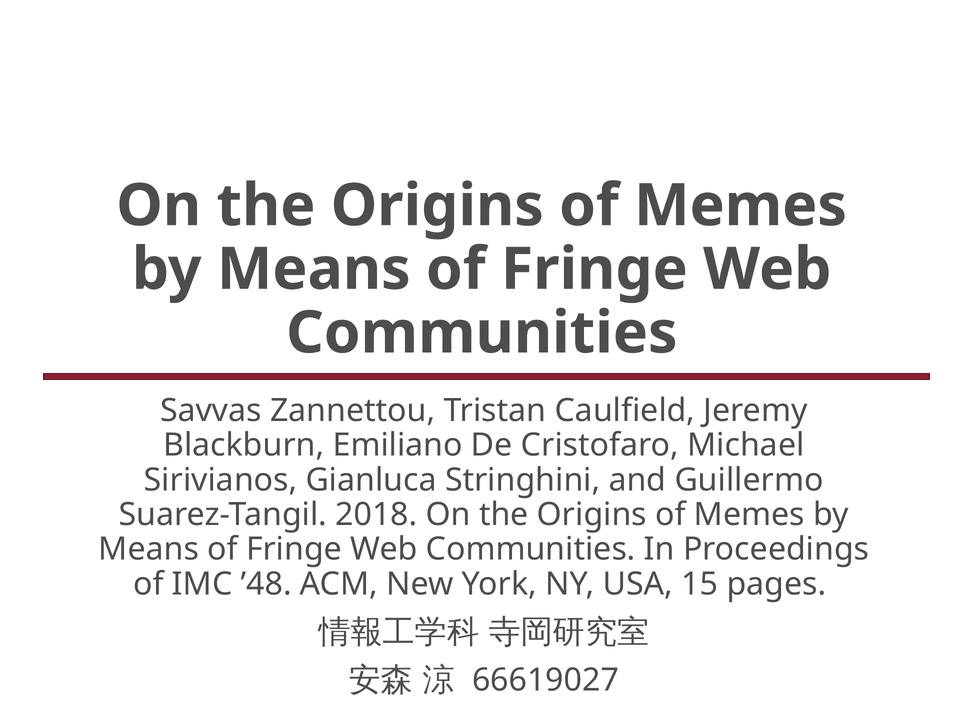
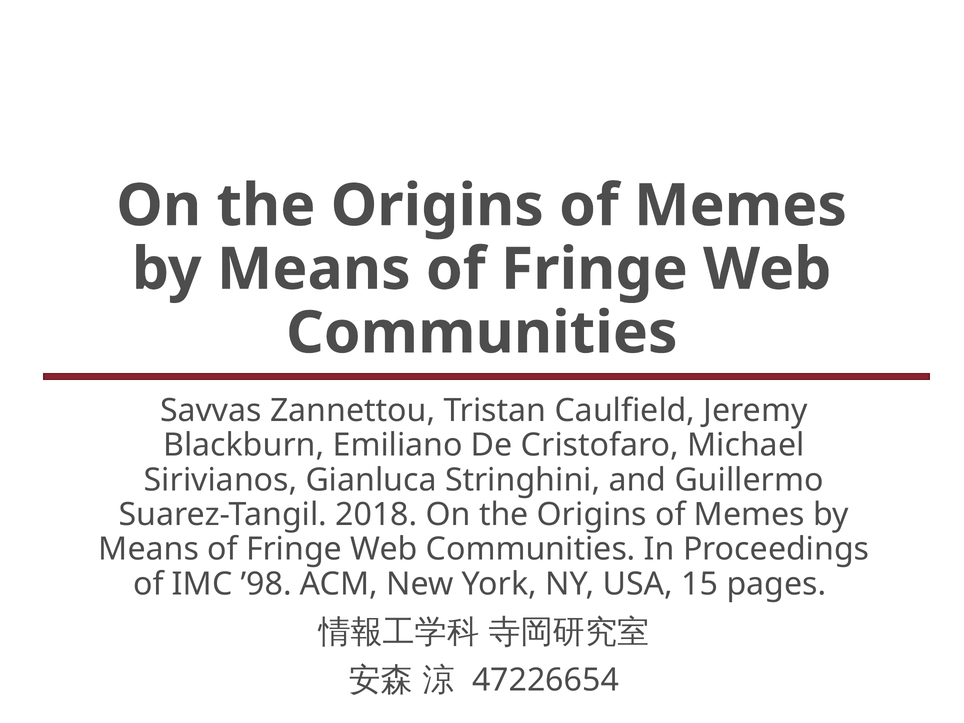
’48: ’48 -> ’98
66619027: 66619027 -> 47226654
